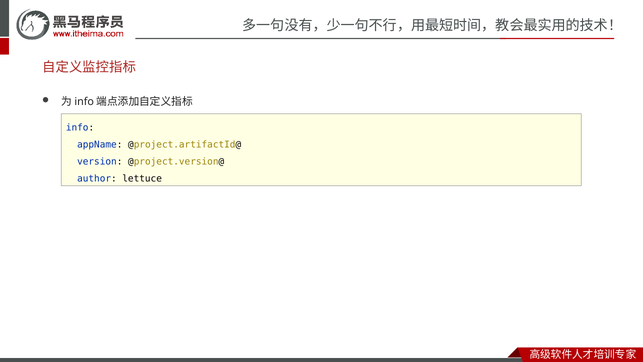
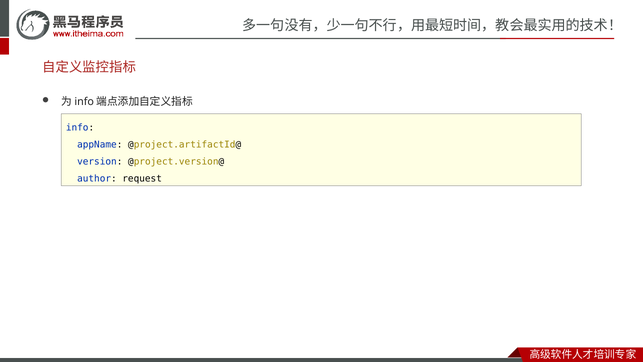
lettuce: lettuce -> request
